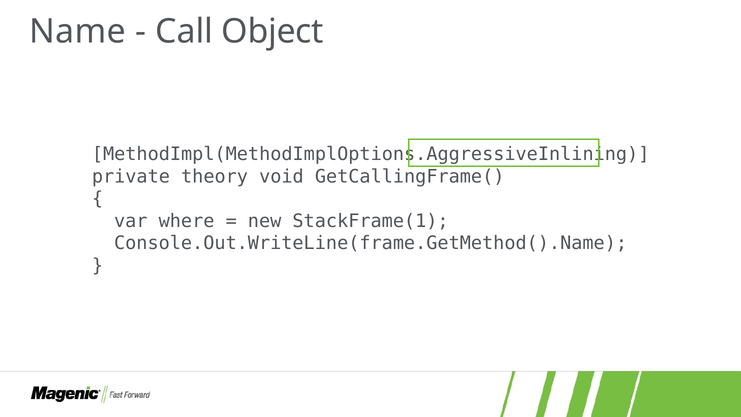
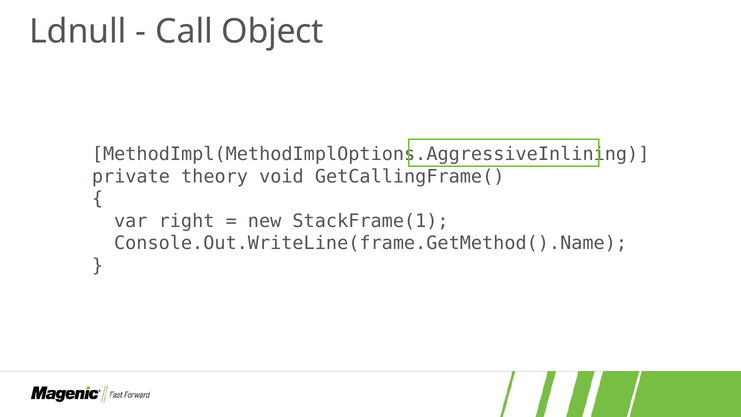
Name: Name -> Ldnull
where: where -> right
